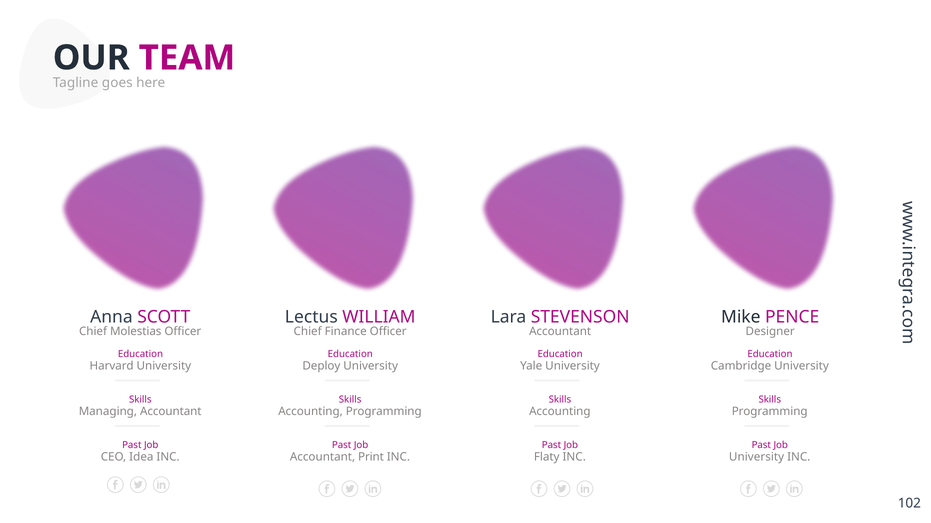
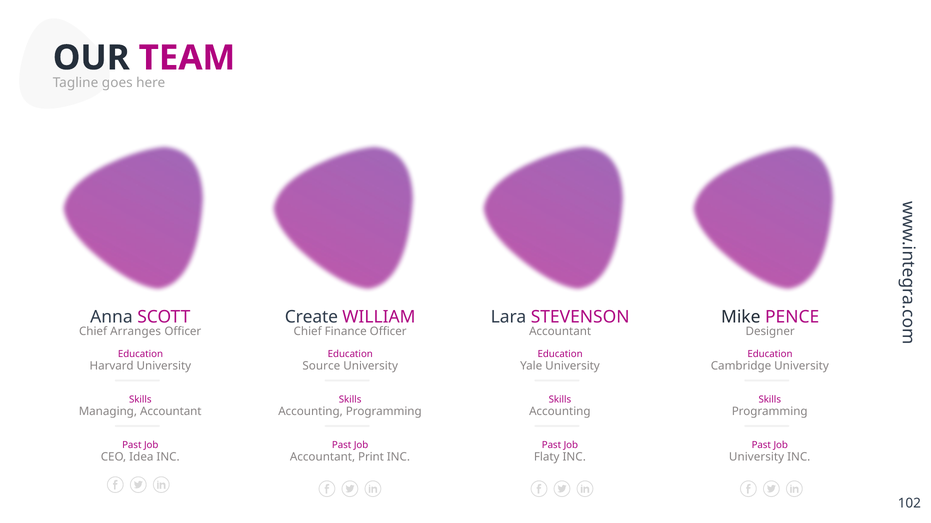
Lectus: Lectus -> Create
Molestias: Molestias -> Arranges
Deploy: Deploy -> Source
